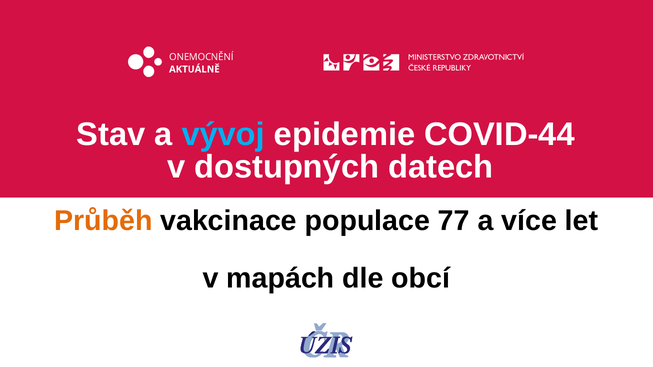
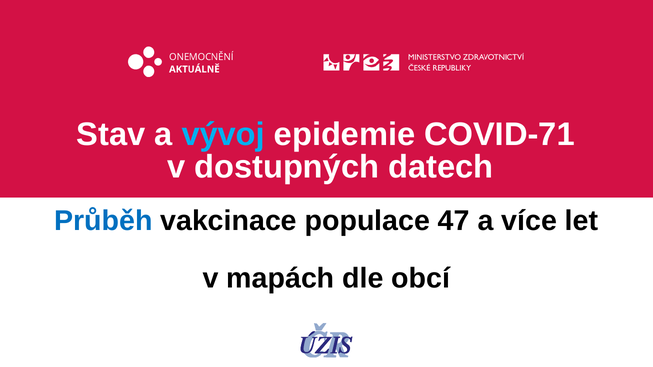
COVID-44: COVID-44 -> COVID-71
Průběh colour: orange -> blue
77: 77 -> 47
